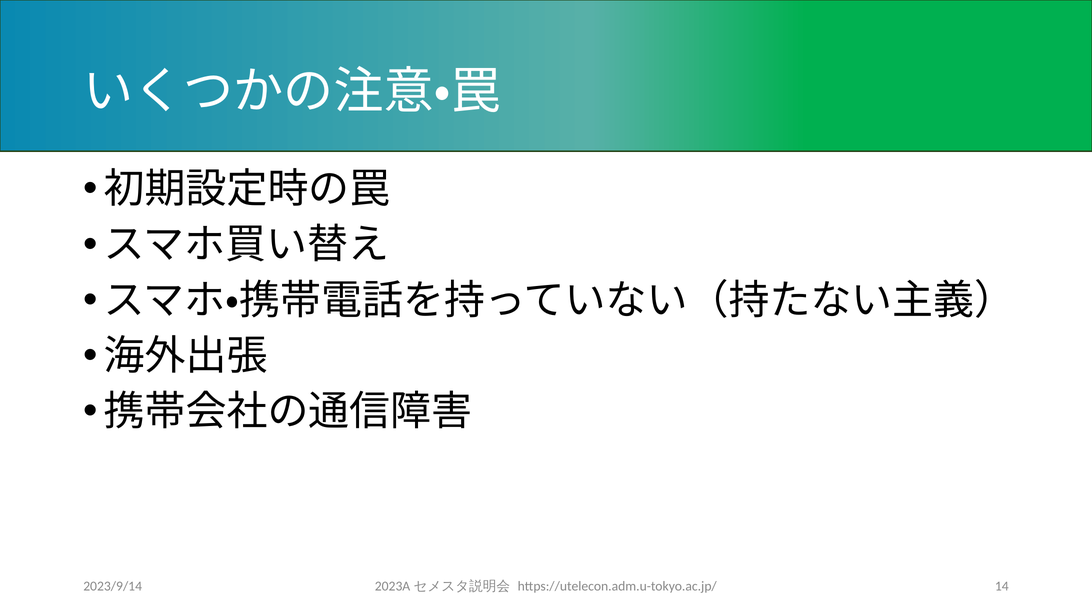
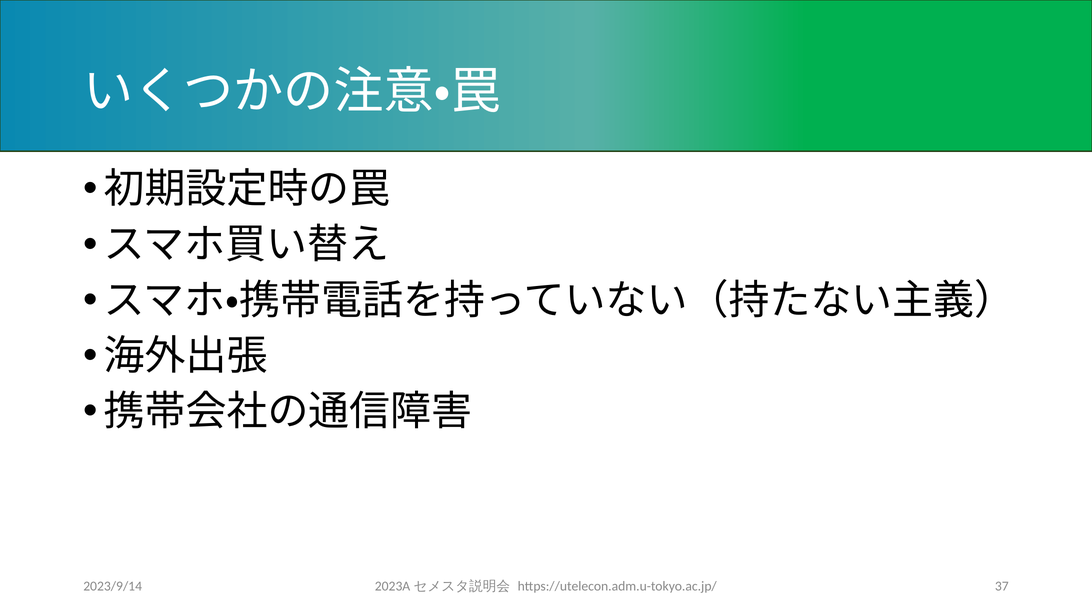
14: 14 -> 37
